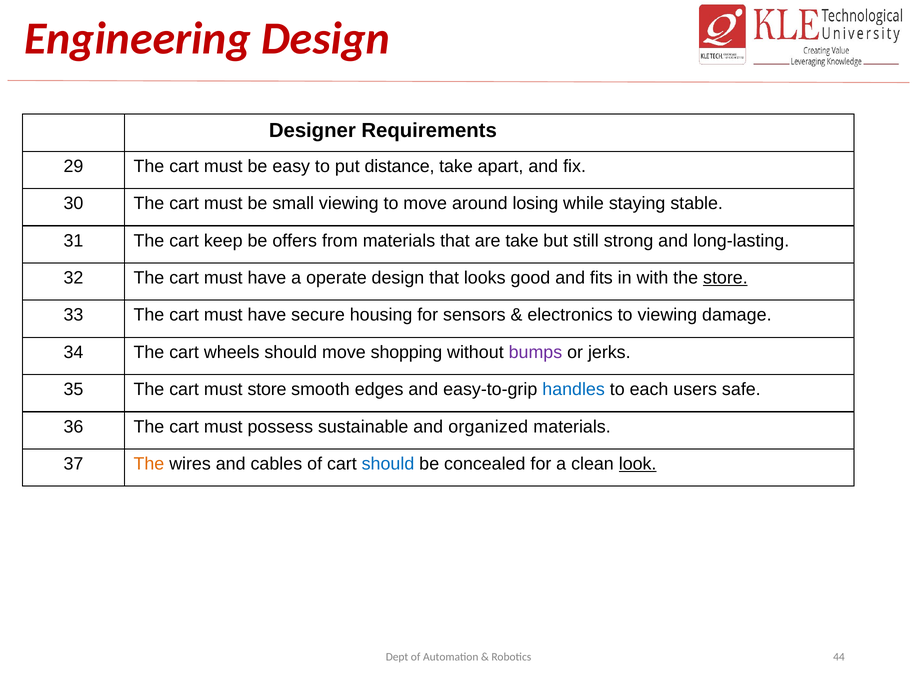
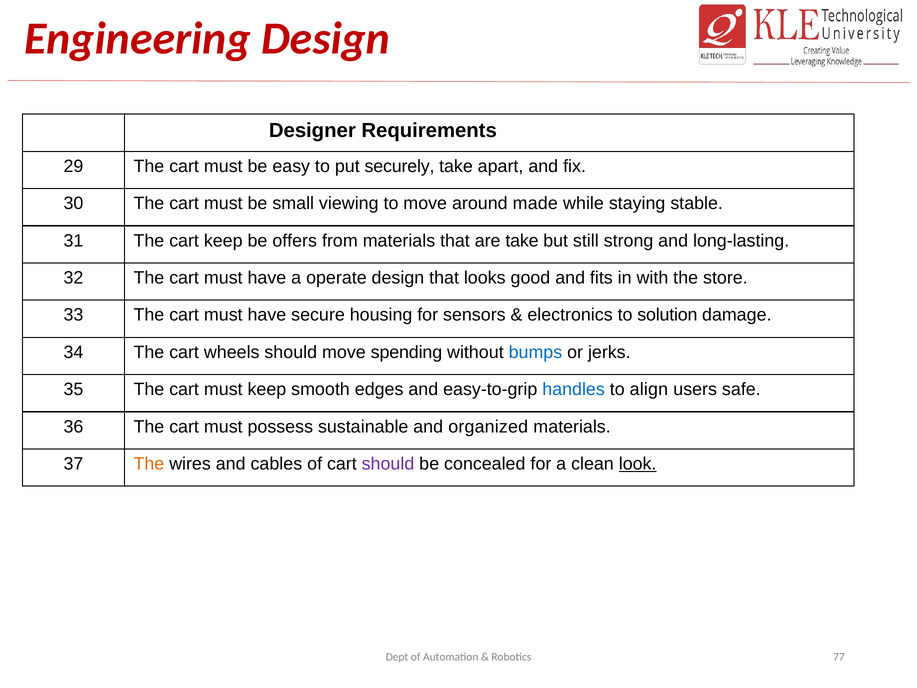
distance: distance -> securely
losing: losing -> made
store at (725, 278) underline: present -> none
to viewing: viewing -> solution
shopping: shopping -> spending
bumps colour: purple -> blue
must store: store -> keep
each: each -> align
should at (388, 464) colour: blue -> purple
44: 44 -> 77
